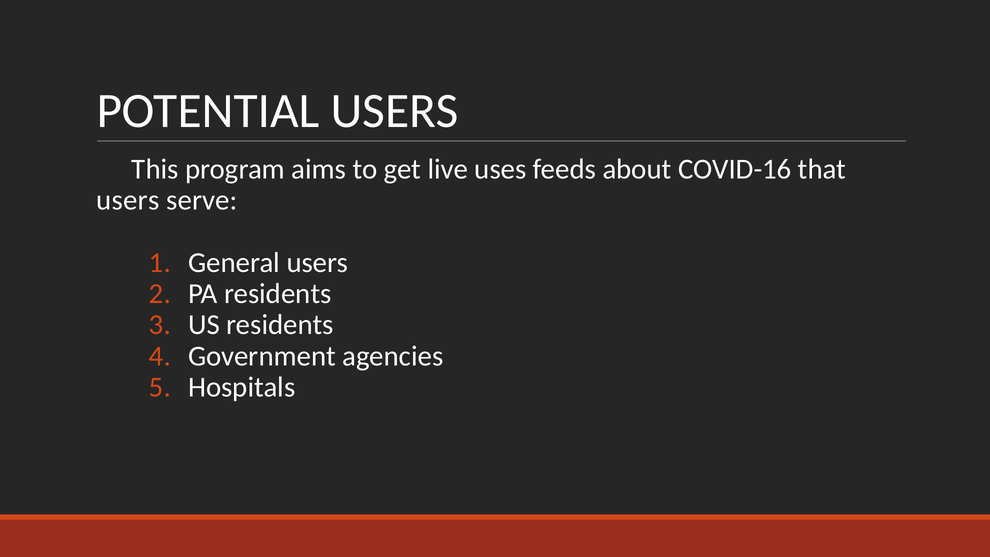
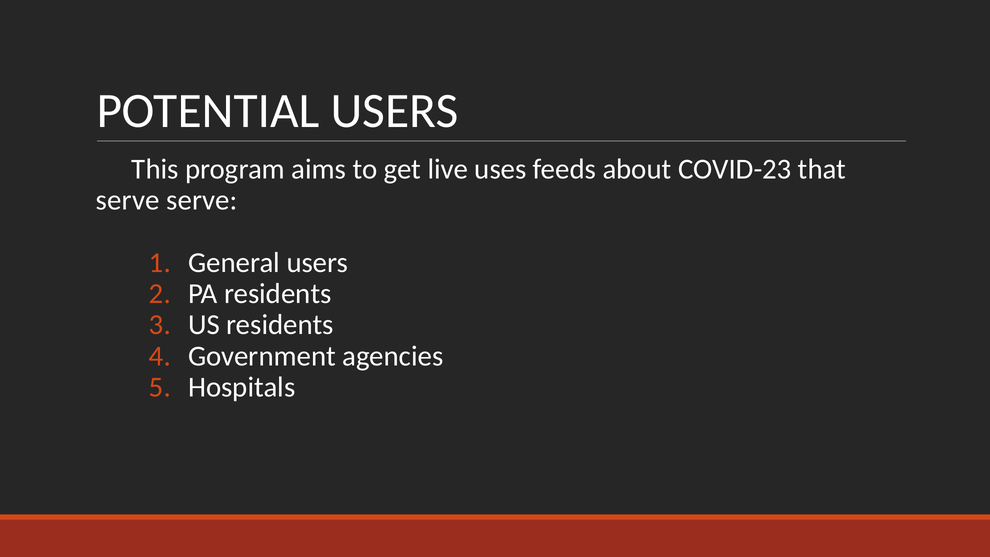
COVID-16: COVID-16 -> COVID-23
users at (128, 200): users -> serve
